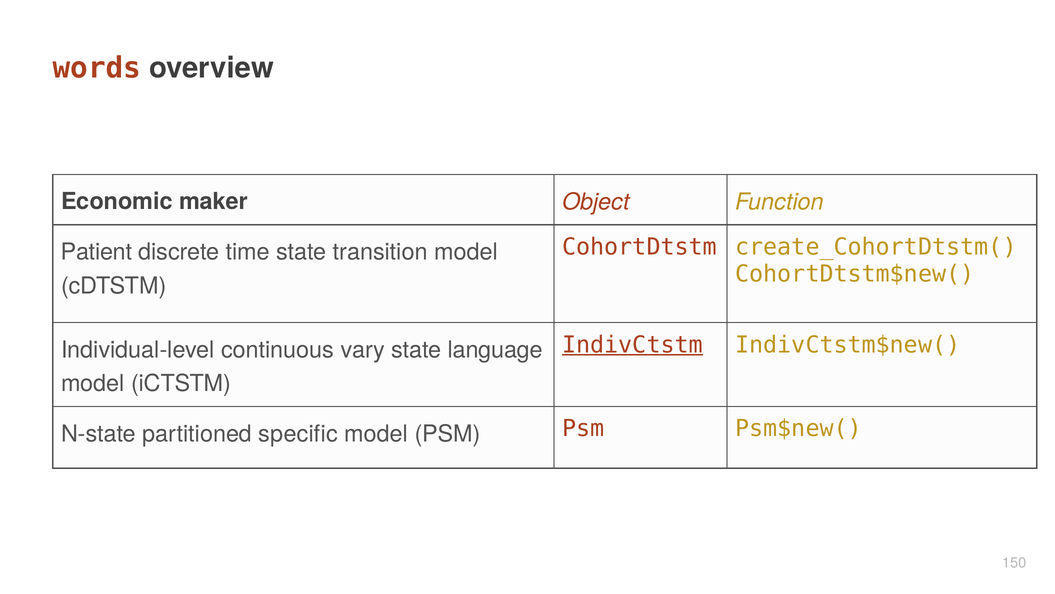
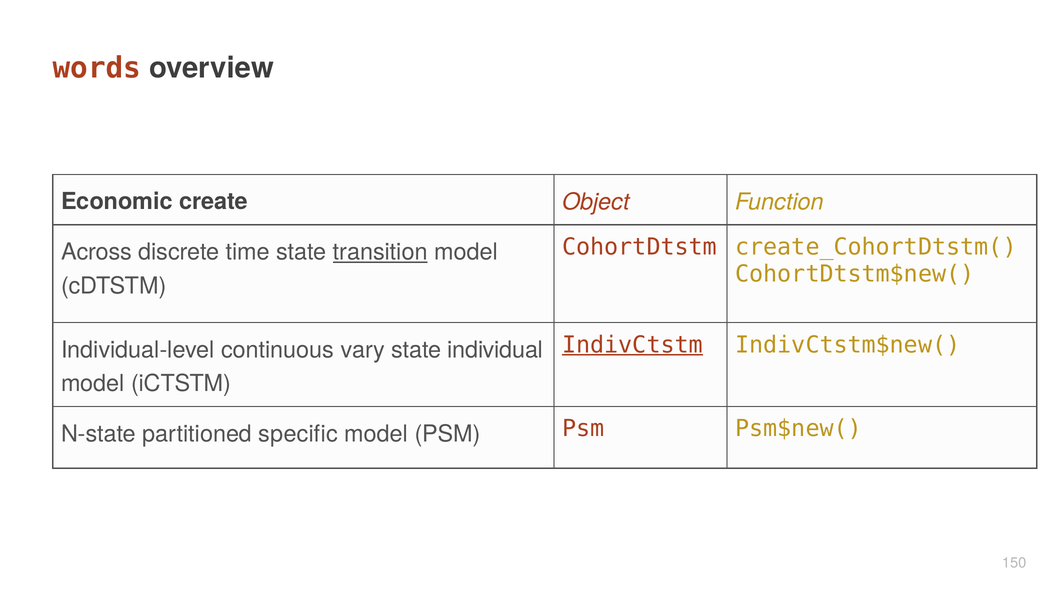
maker: maker -> create
Patient: Patient -> Across
transition underline: none -> present
language: language -> individual
